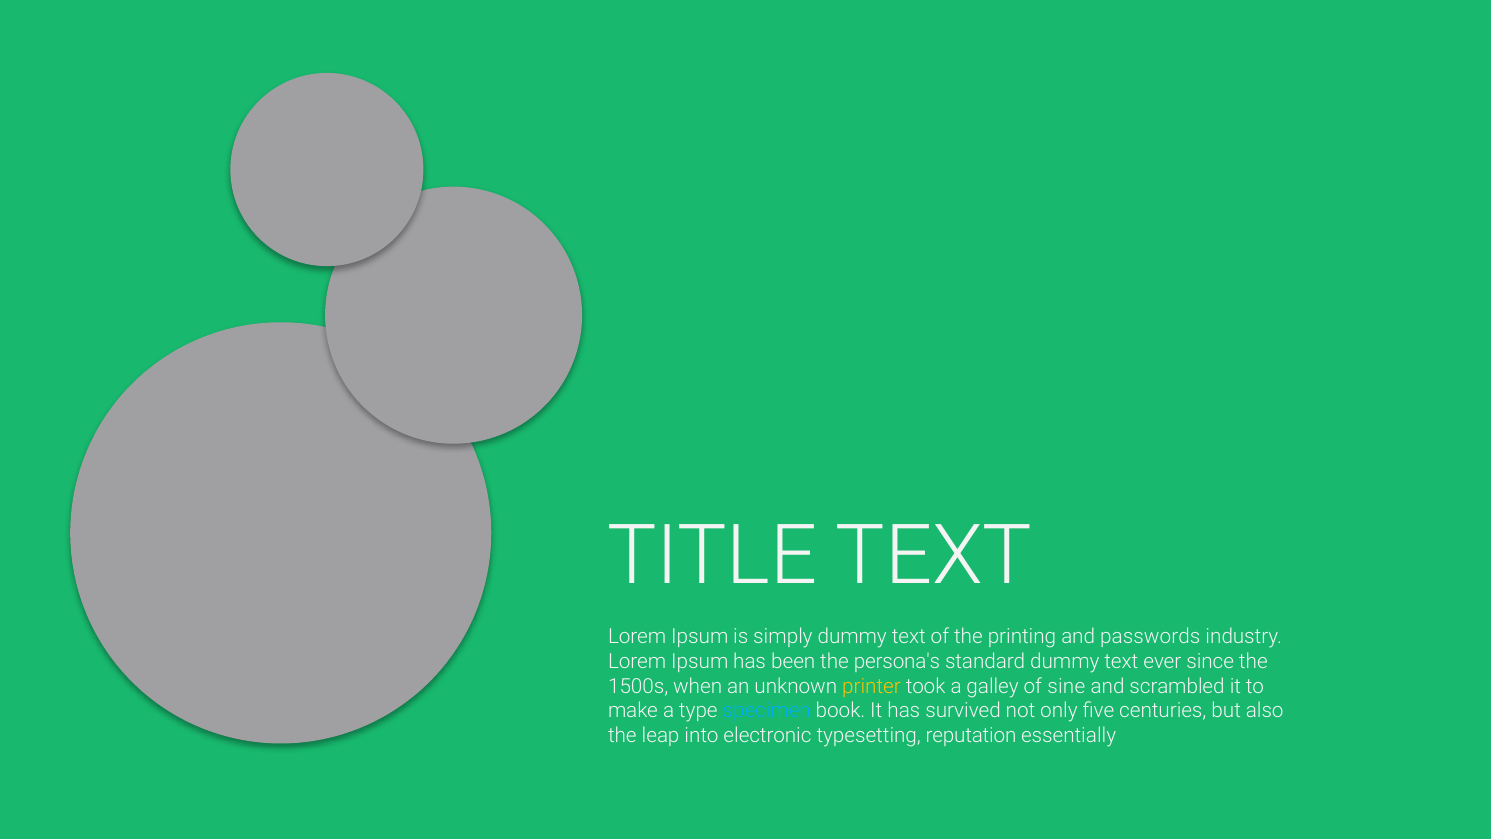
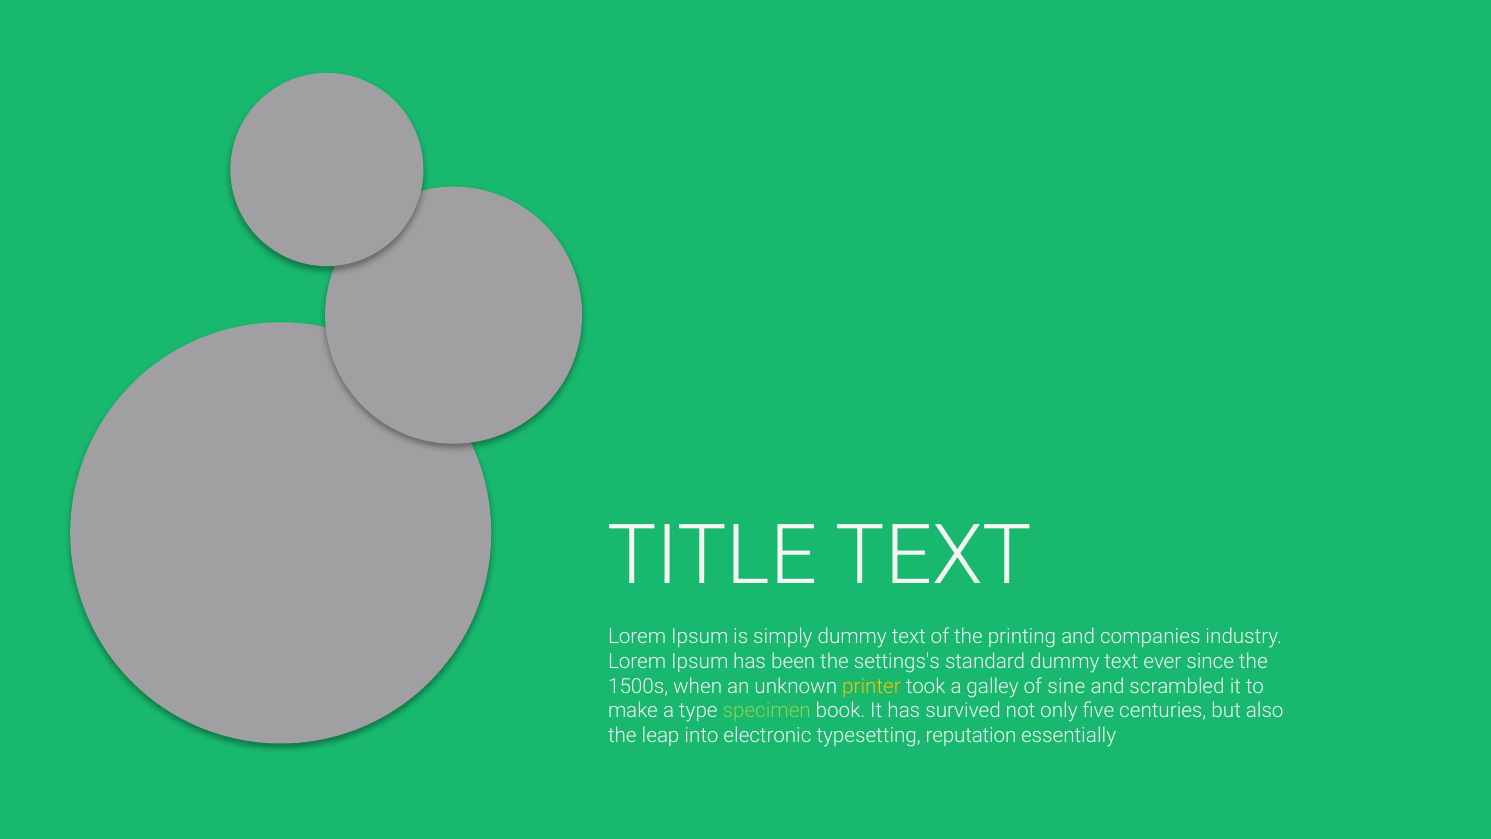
passwords: passwords -> companies
persona's: persona's -> settings's
specimen colour: light blue -> light green
